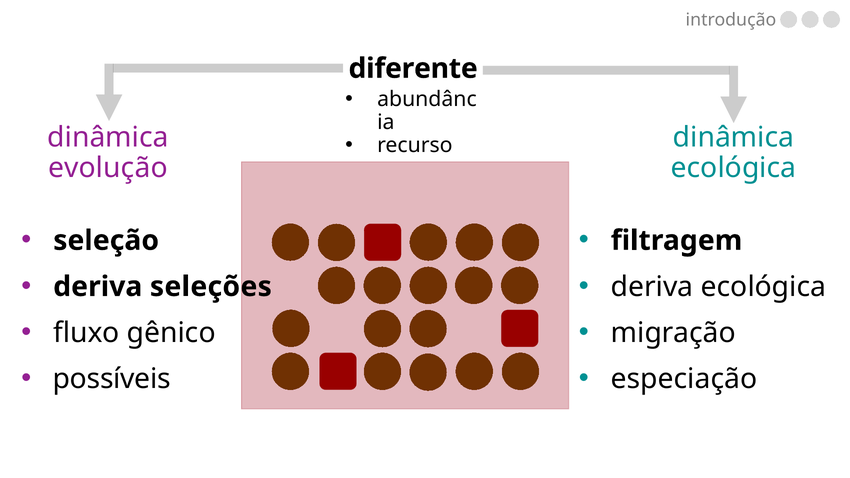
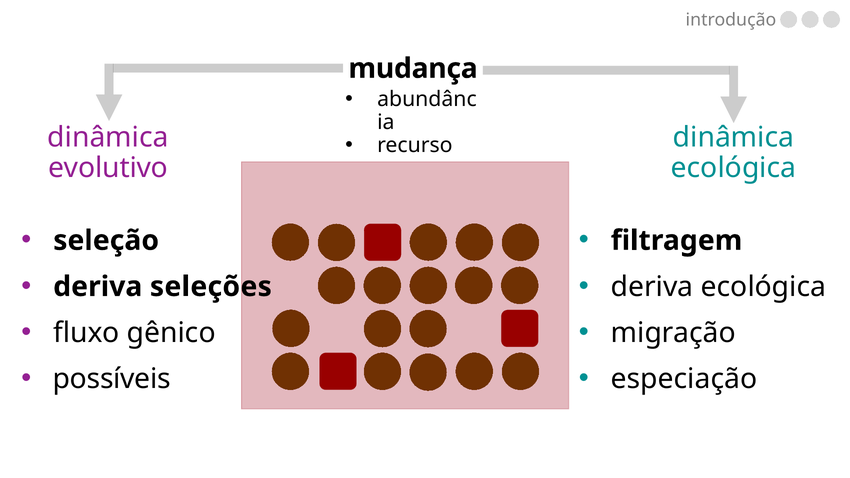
diferente: diferente -> mudança
evolução: evolução -> evolutivo
